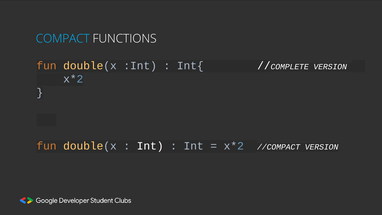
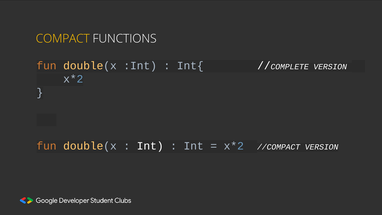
COMPACT colour: light blue -> yellow
